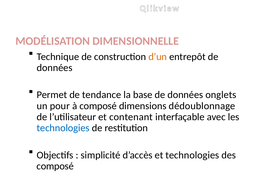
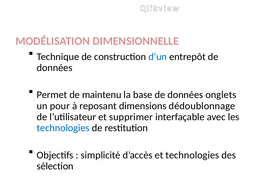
d’un colour: orange -> blue
tendance: tendance -> maintenu
à composé: composé -> reposant
contenant: contenant -> supprimer
composé at (55, 167): composé -> sélection
